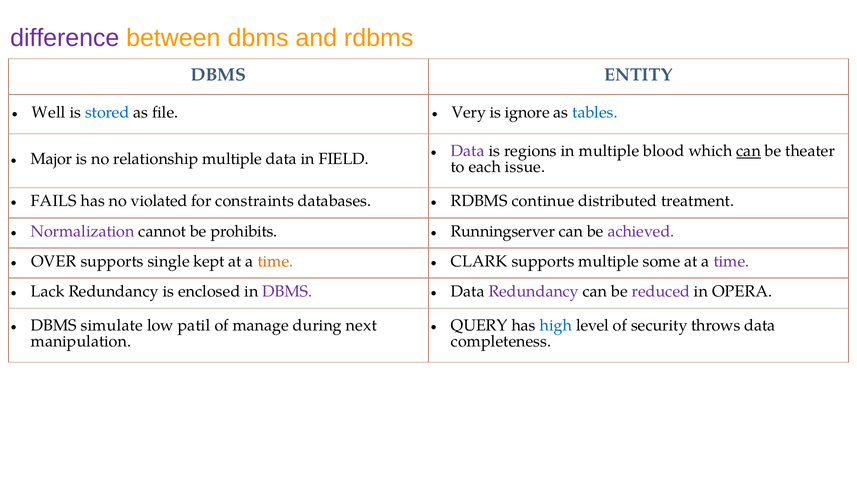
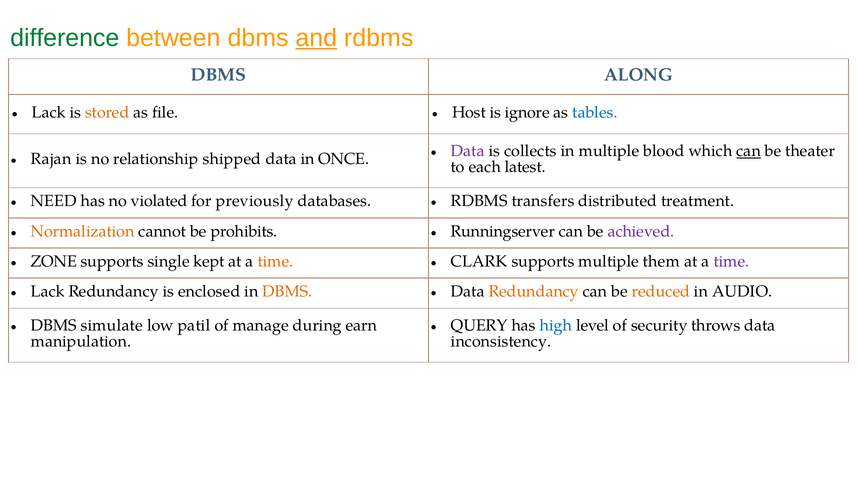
difference colour: purple -> green
and underline: none -> present
ENTITY: ENTITY -> ALONG
Well at (49, 112): Well -> Lack
stored colour: blue -> orange
Very: Very -> Host
regions: regions -> collects
Major: Major -> Rajan
relationship multiple: multiple -> shipped
FIELD: FIELD -> ONCE
issue: issue -> latest
FAILS: FAILS -> NEED
constraints: constraints -> previously
continue: continue -> transfers
Normalization colour: purple -> orange
OVER: OVER -> ZONE
some: some -> them
DBMS at (287, 291) colour: purple -> orange
Redundancy at (534, 291) colour: purple -> orange
reduced colour: purple -> orange
OPERA: OPERA -> AUDIO
next: next -> earn
completeness: completeness -> inconsistency
